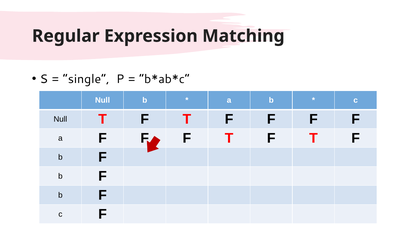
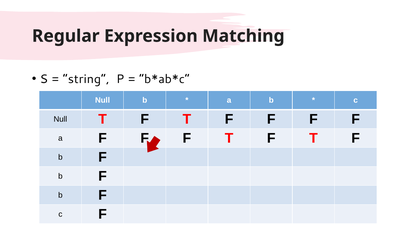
single: single -> string
